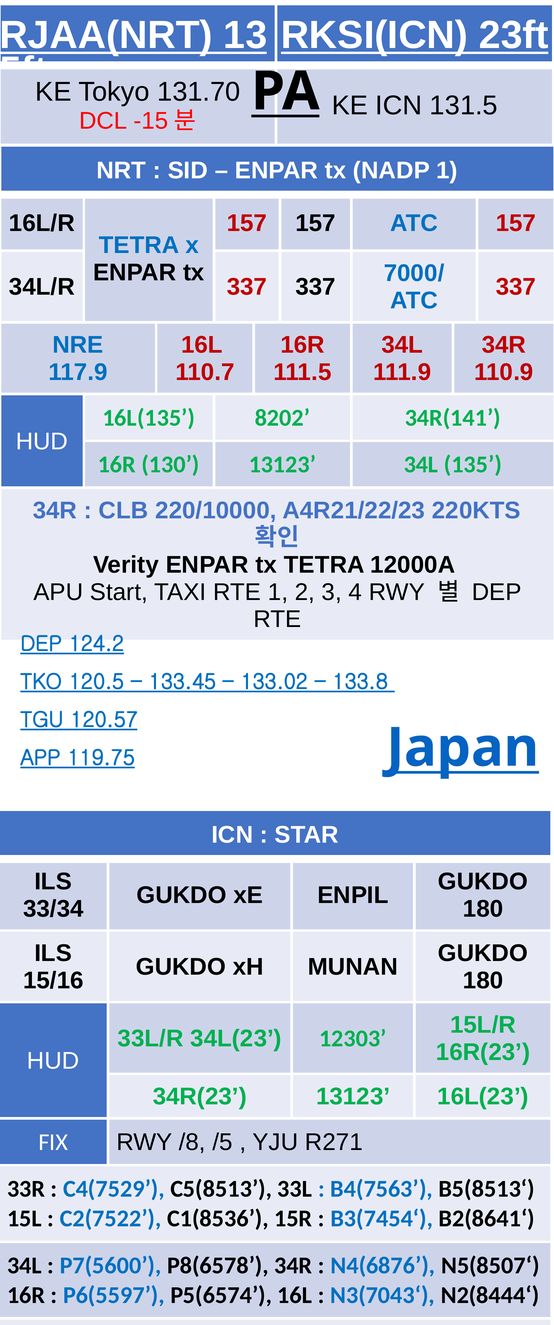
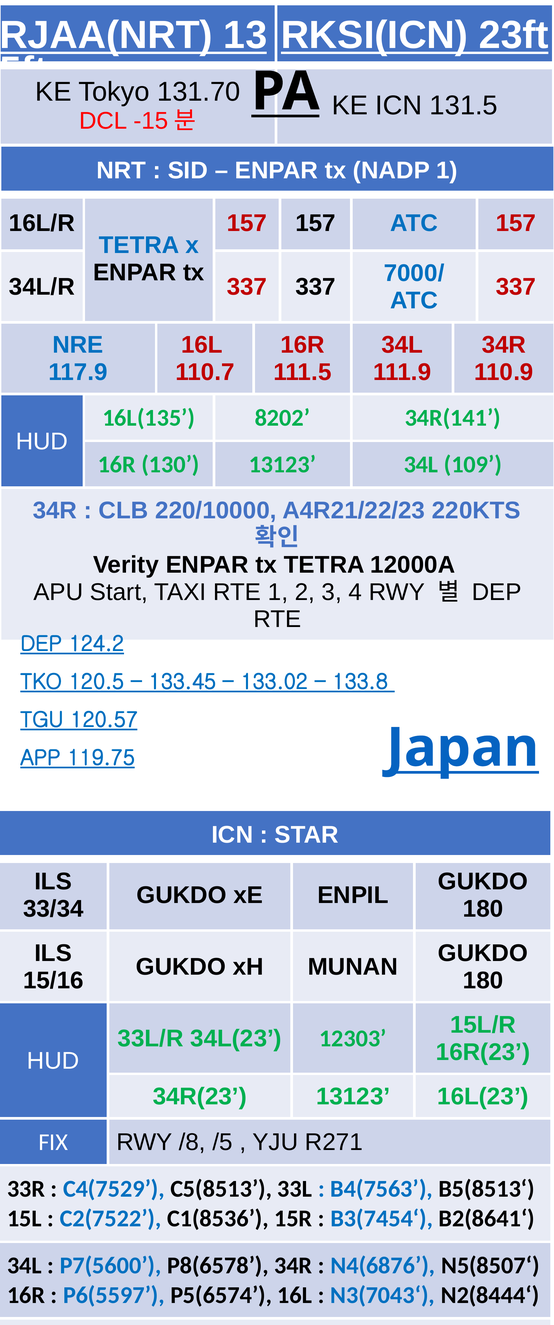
135: 135 -> 109
